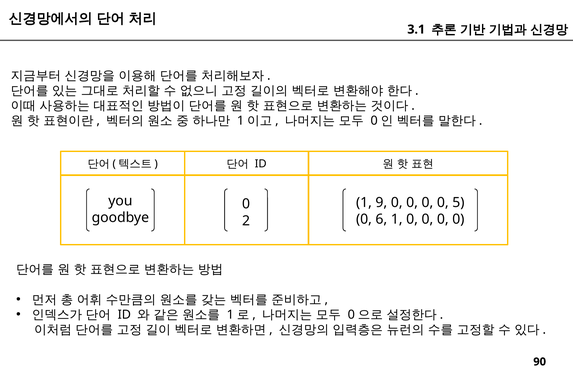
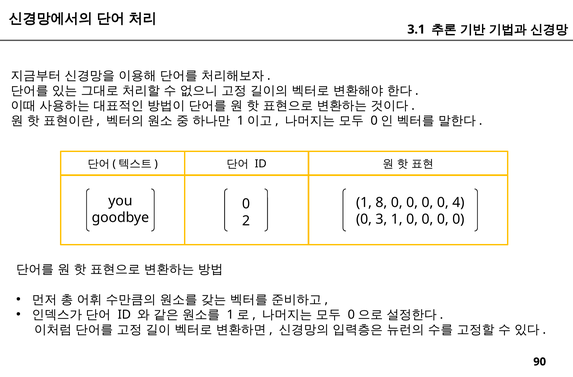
9: 9 -> 8
5: 5 -> 4
6: 6 -> 3
